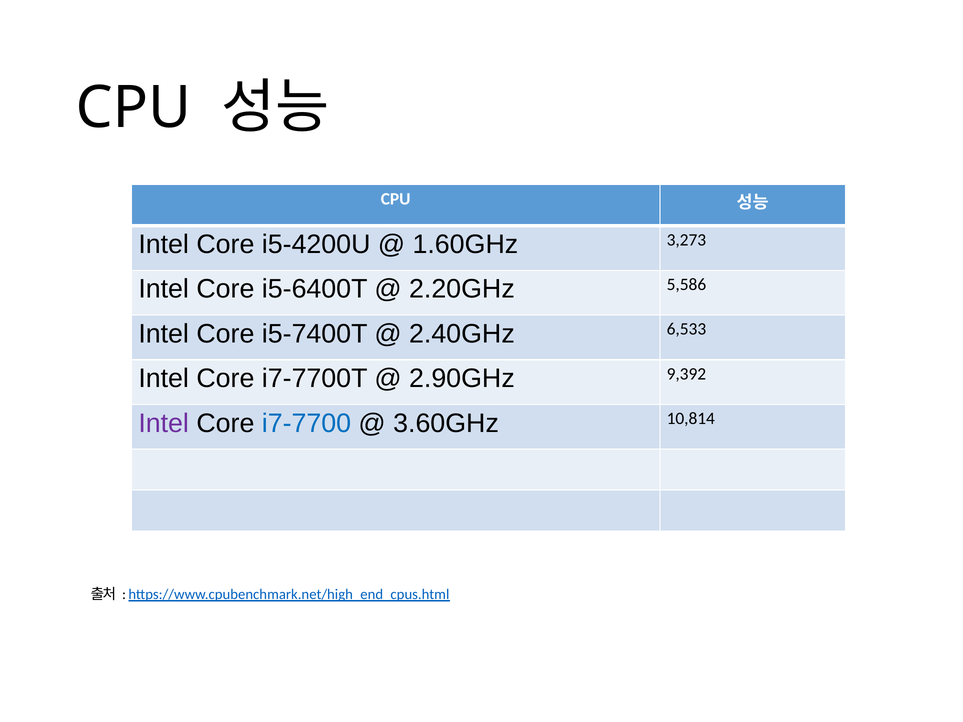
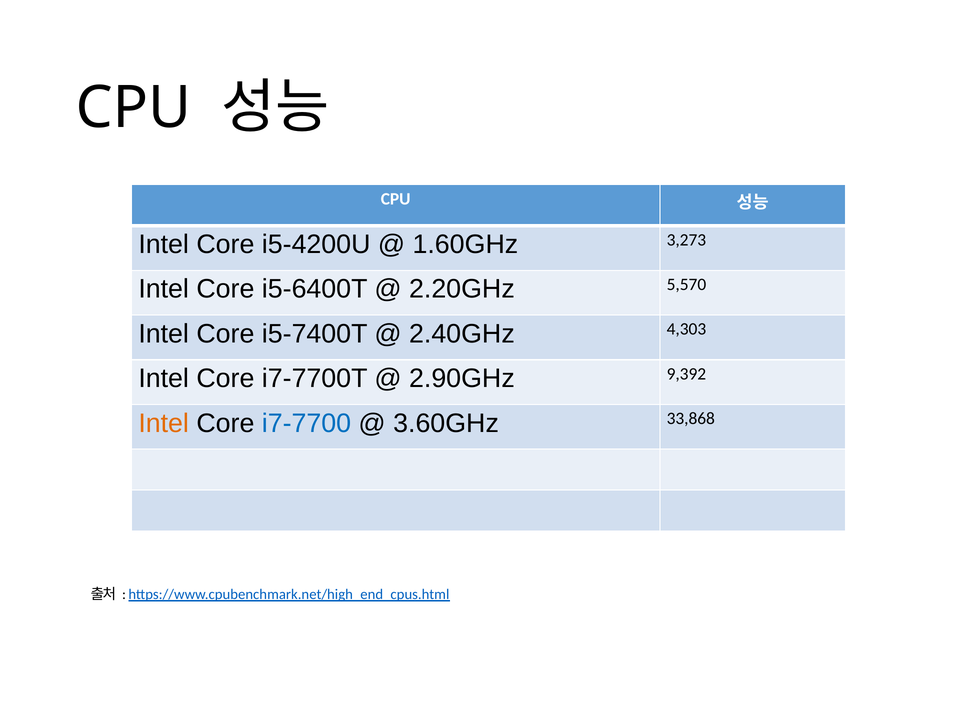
5,586: 5,586 -> 5,570
6,533: 6,533 -> 4,303
Intel at (164, 423) colour: purple -> orange
10,814: 10,814 -> 33,868
